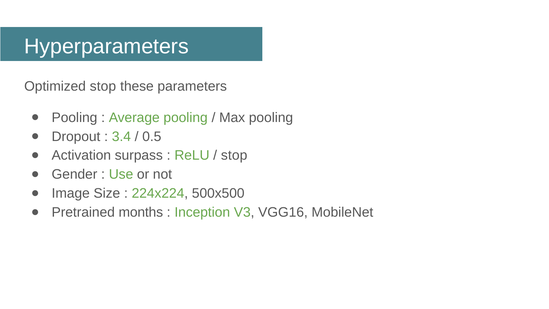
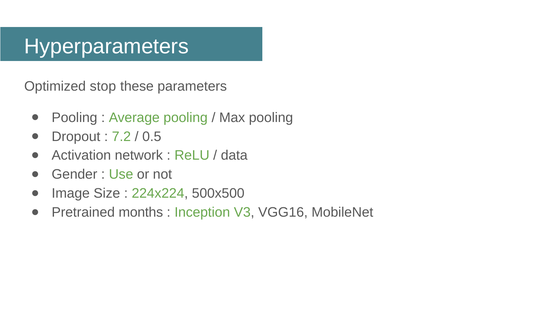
3.4: 3.4 -> 7.2
surpass: surpass -> network
stop at (234, 155): stop -> data
